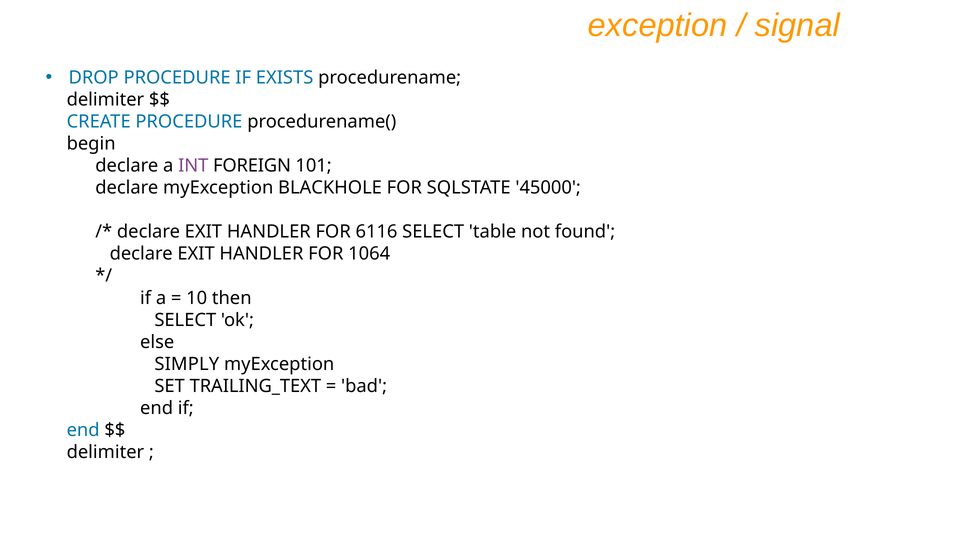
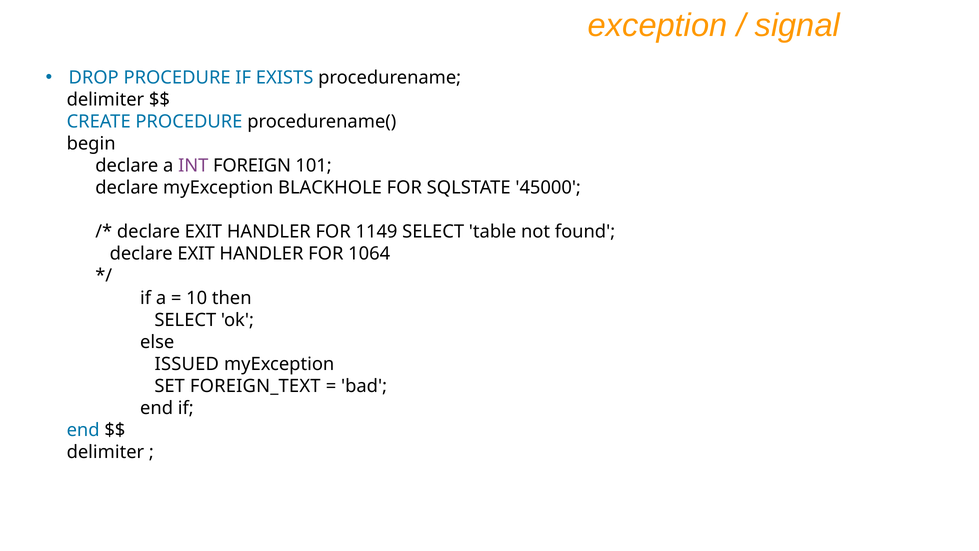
6116: 6116 -> 1149
SIMPLY: SIMPLY -> ISSUED
TRAILING_TEXT: TRAILING_TEXT -> FOREIGN_TEXT
